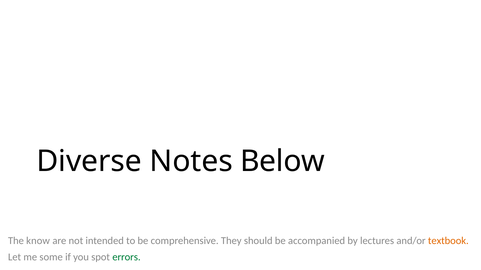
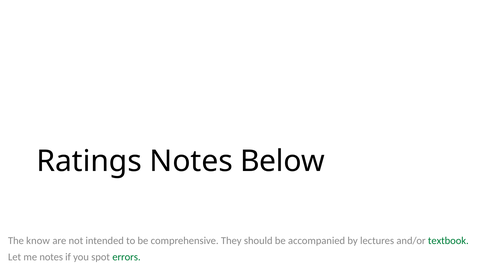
Diverse: Diverse -> Ratings
textbook colour: orange -> green
me some: some -> notes
